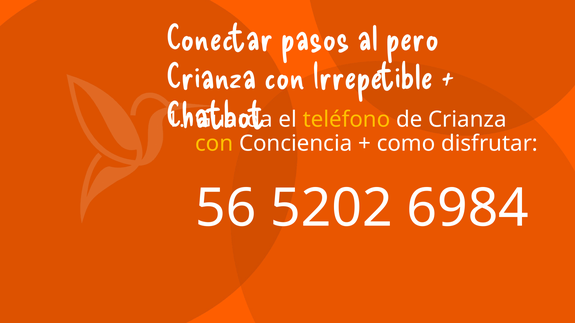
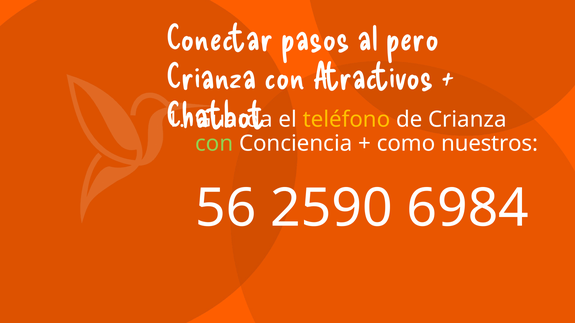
Irrepetible: Irrepetible -> Atractivos
con at (214, 144) colour: yellow -> light green
disfrutar: disfrutar -> nuestros
5202: 5202 -> 2590
